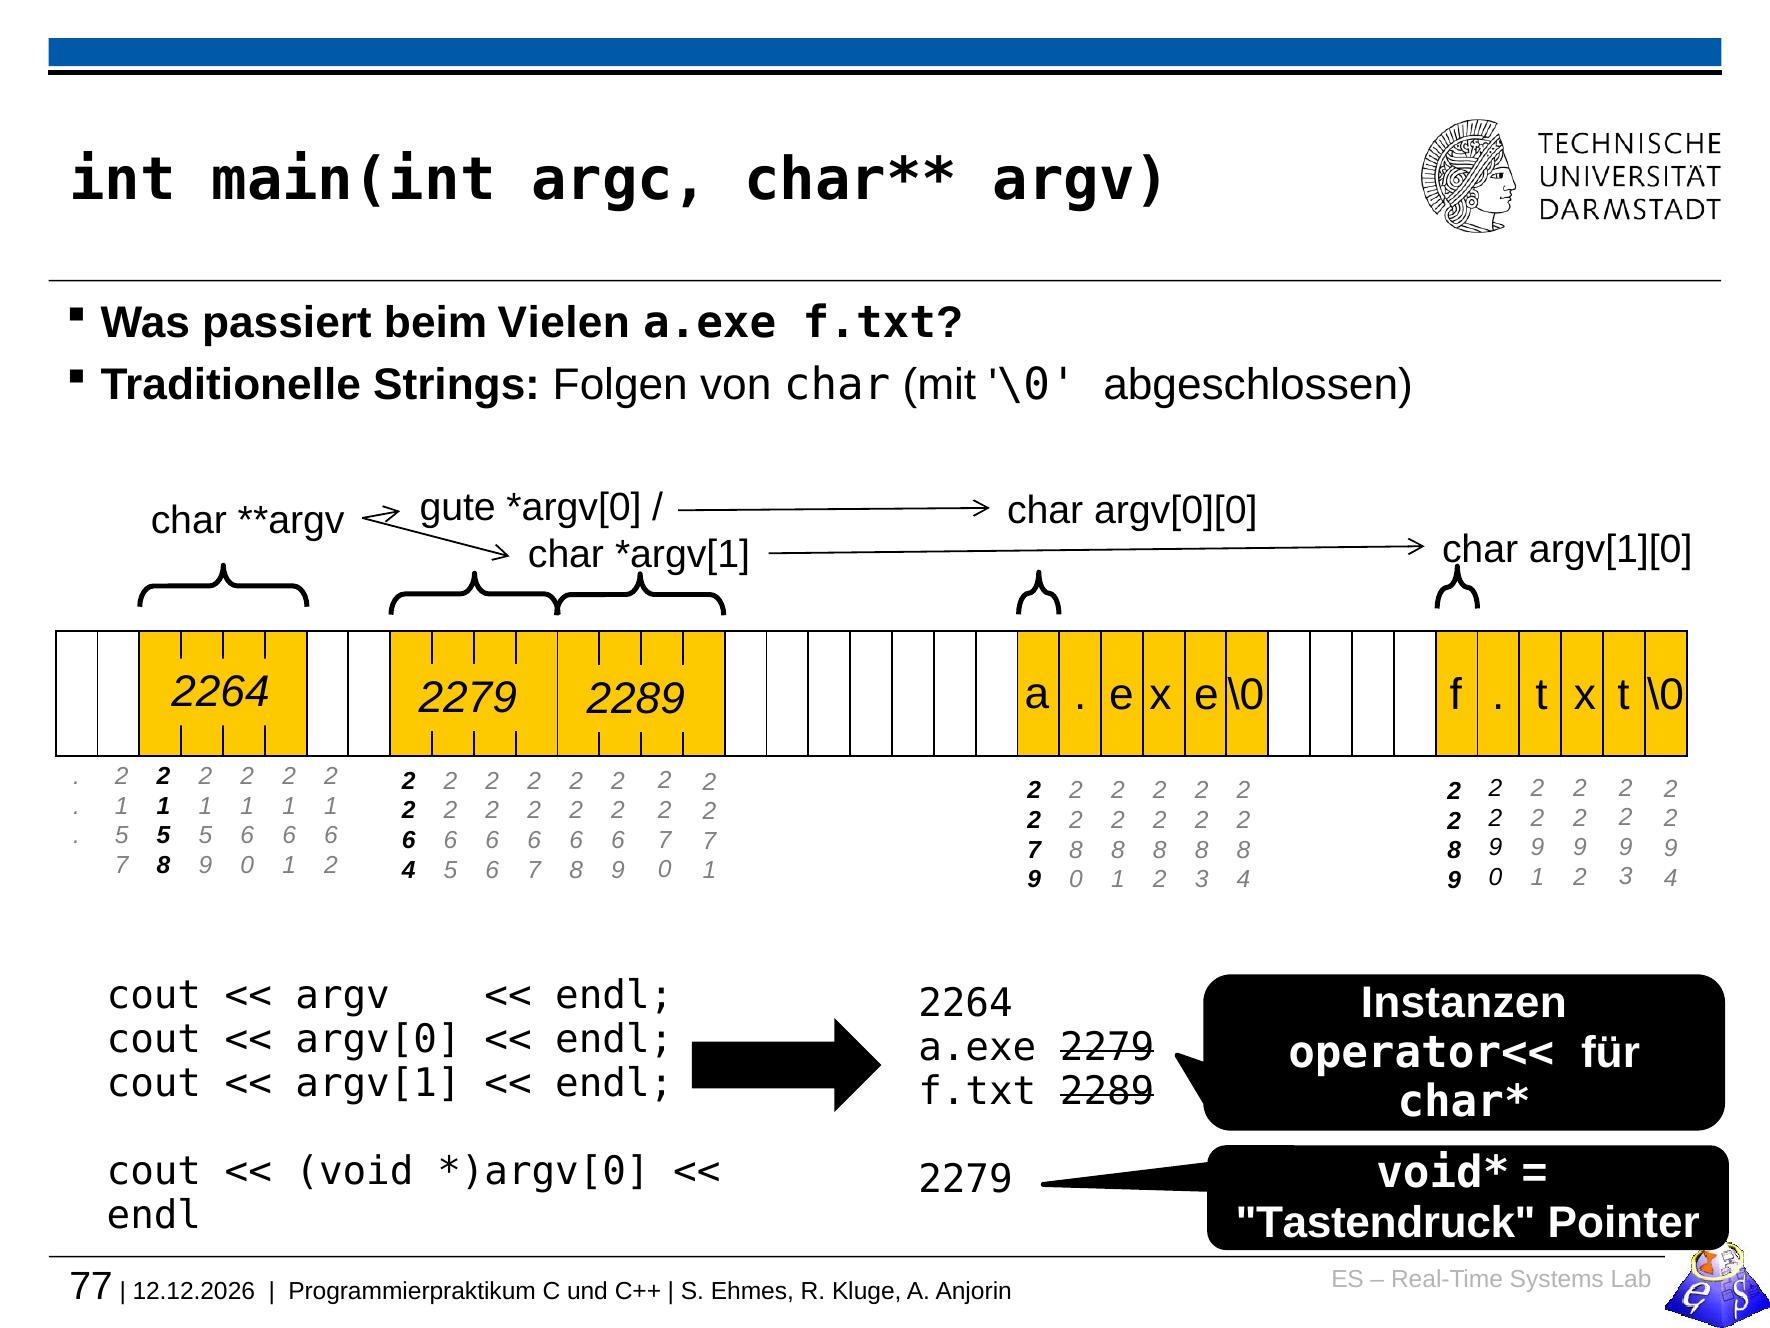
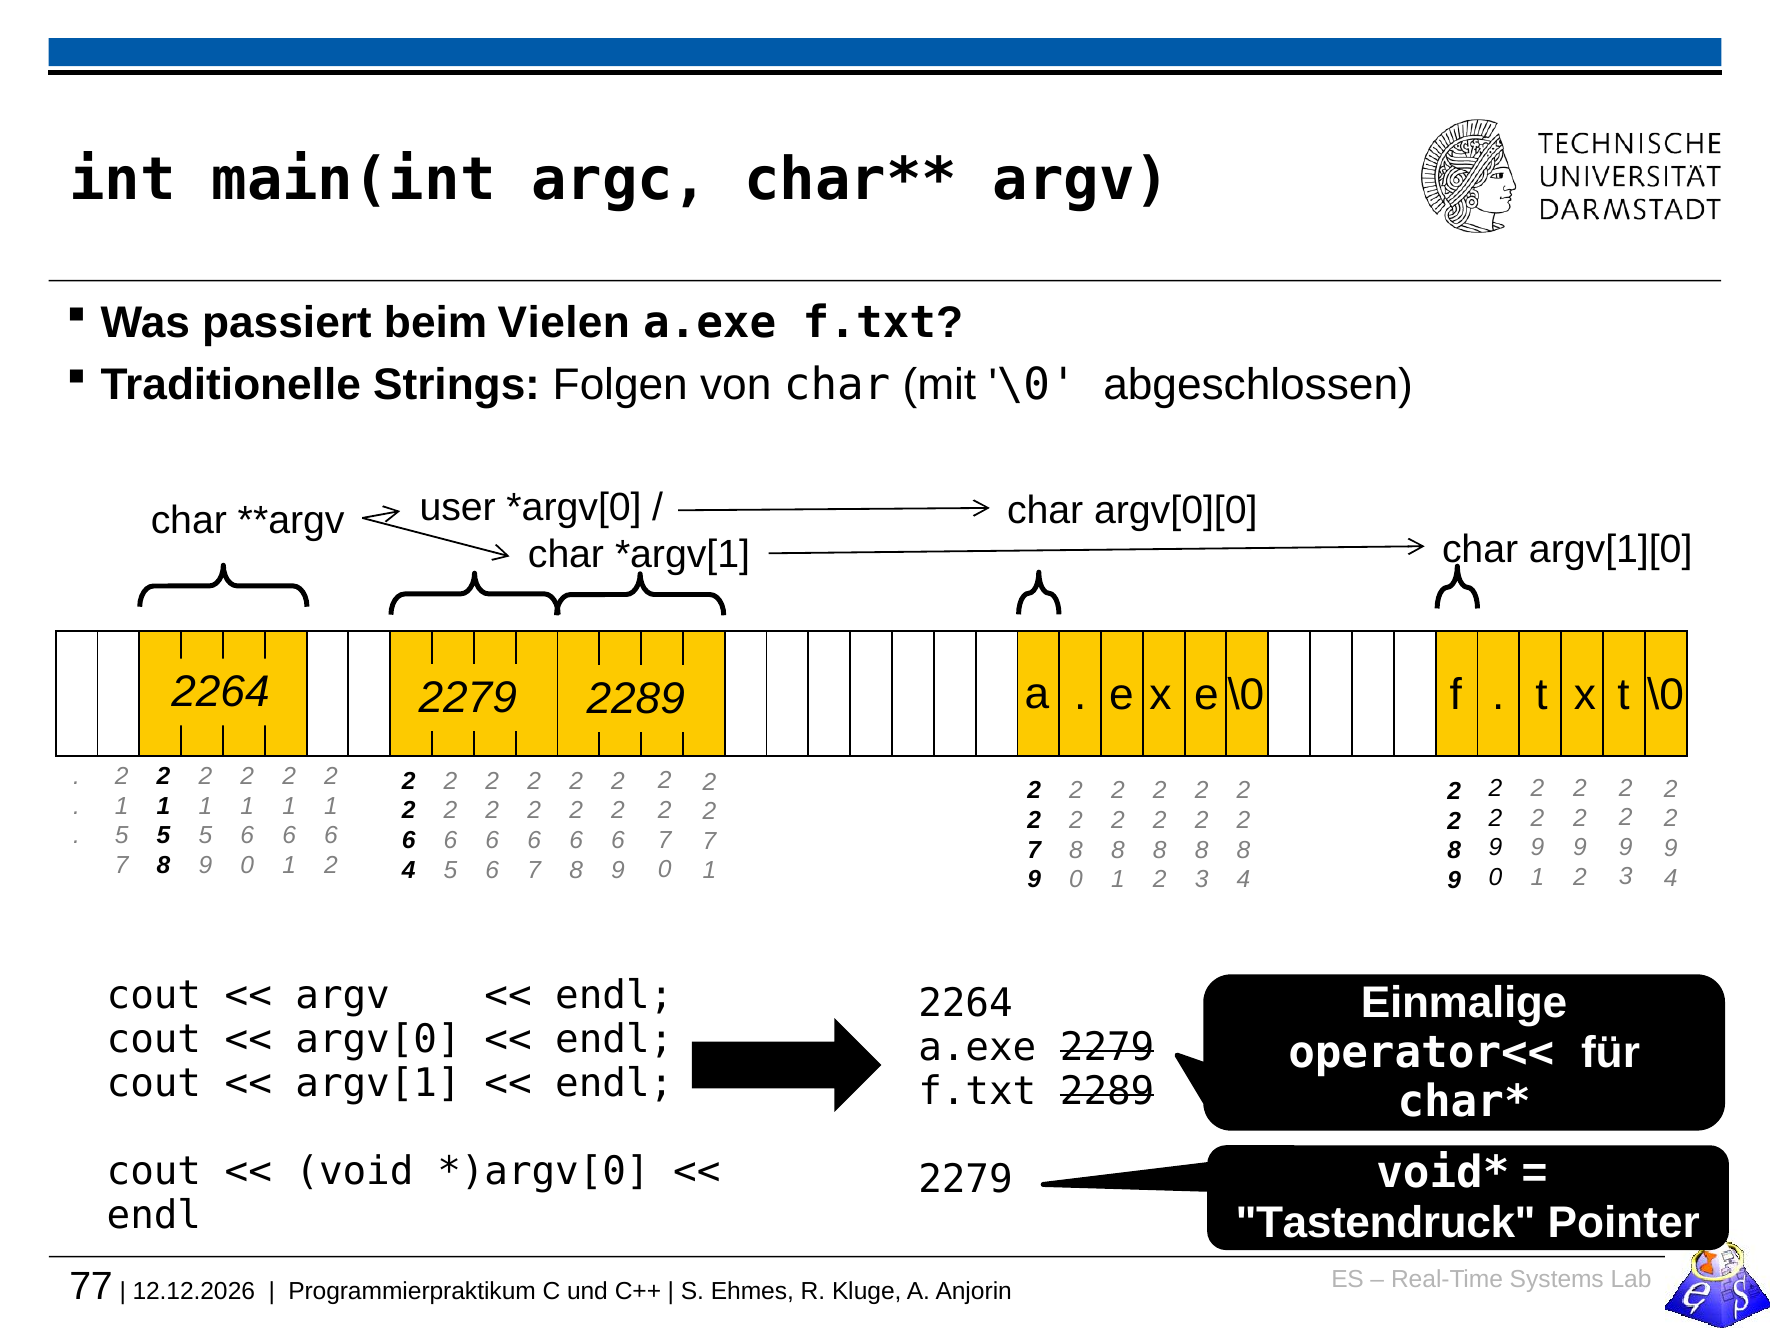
gute: gute -> user
Instanzen: Instanzen -> Einmalige
